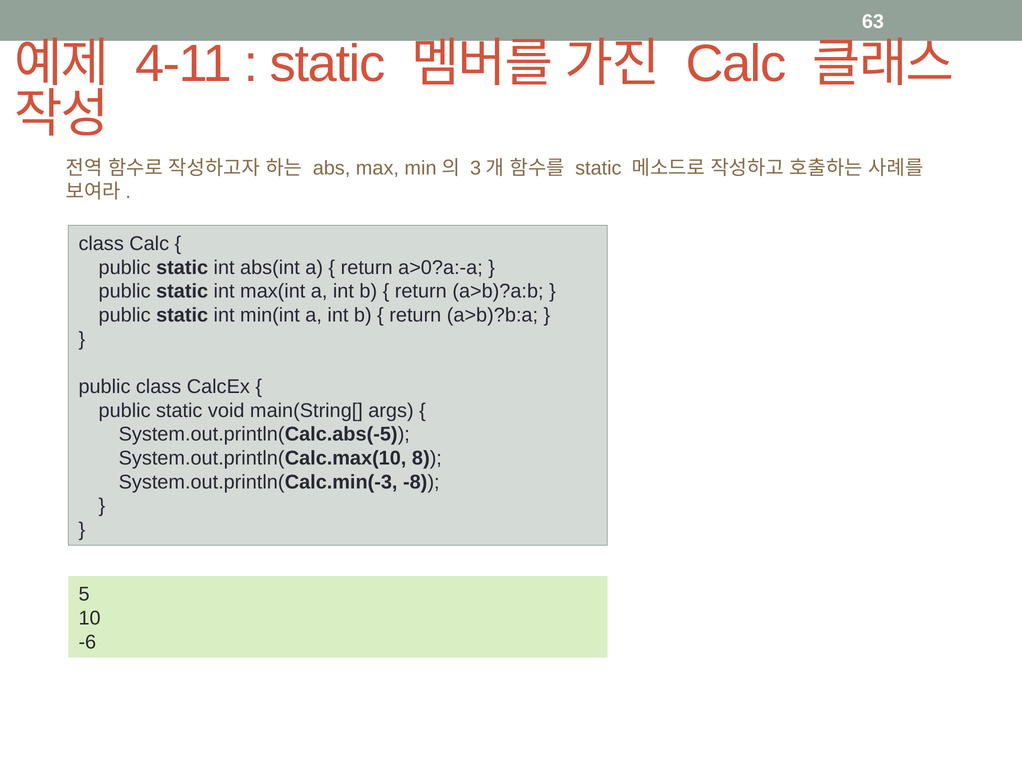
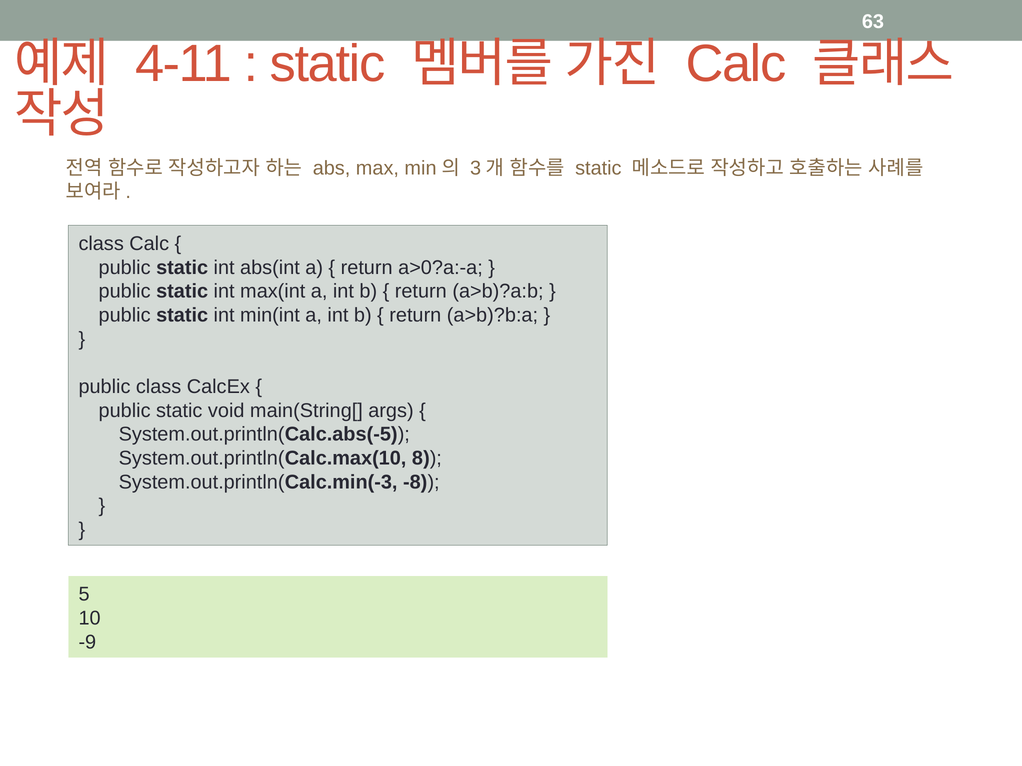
-6: -6 -> -9
